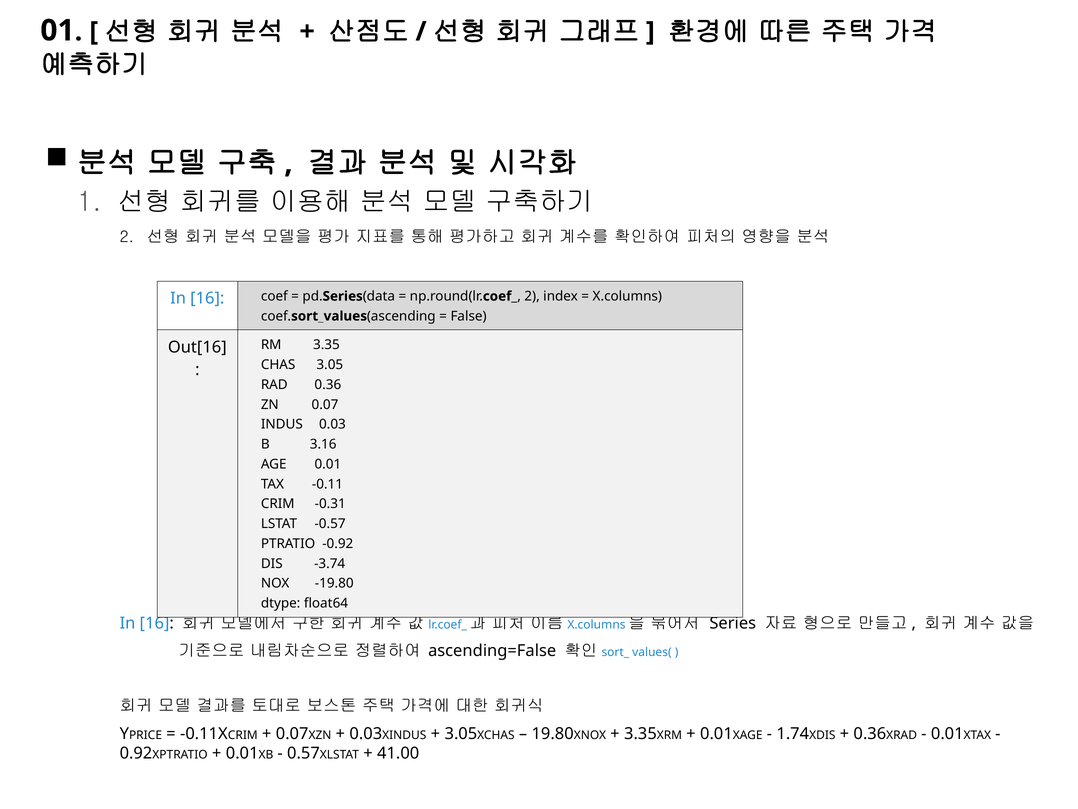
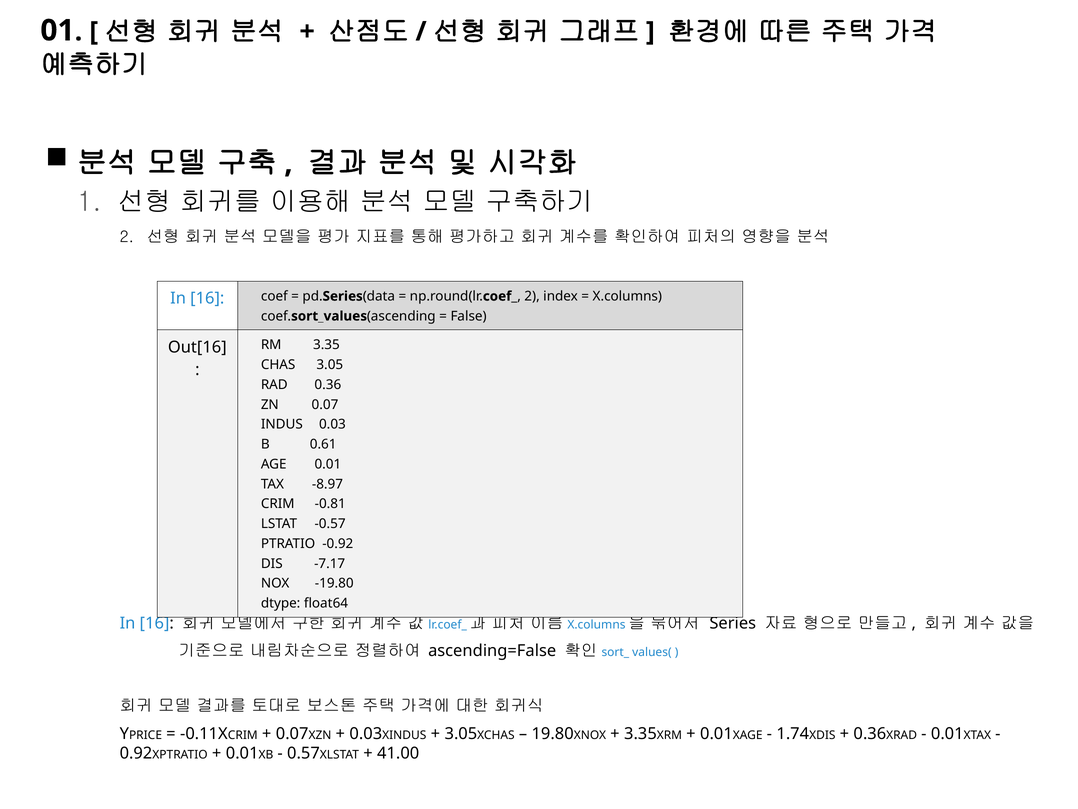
3.16: 3.16 -> 0.61
-0.11: -0.11 -> -8.97
-0.31: -0.31 -> -0.81
-3.74: -3.74 -> -7.17
